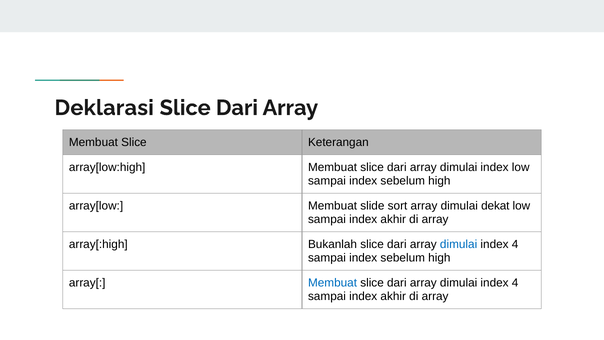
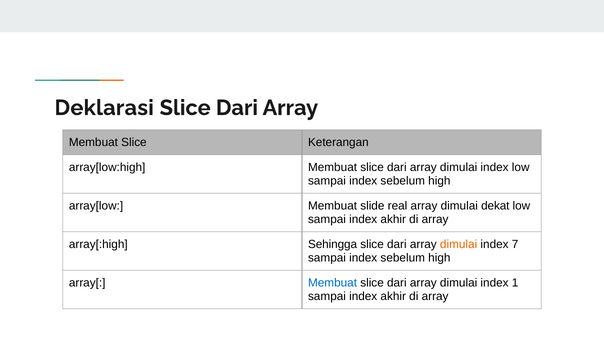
sort: sort -> real
Bukanlah: Bukanlah -> Sehingga
dimulai at (459, 244) colour: blue -> orange
4 at (515, 244): 4 -> 7
4 at (515, 283): 4 -> 1
